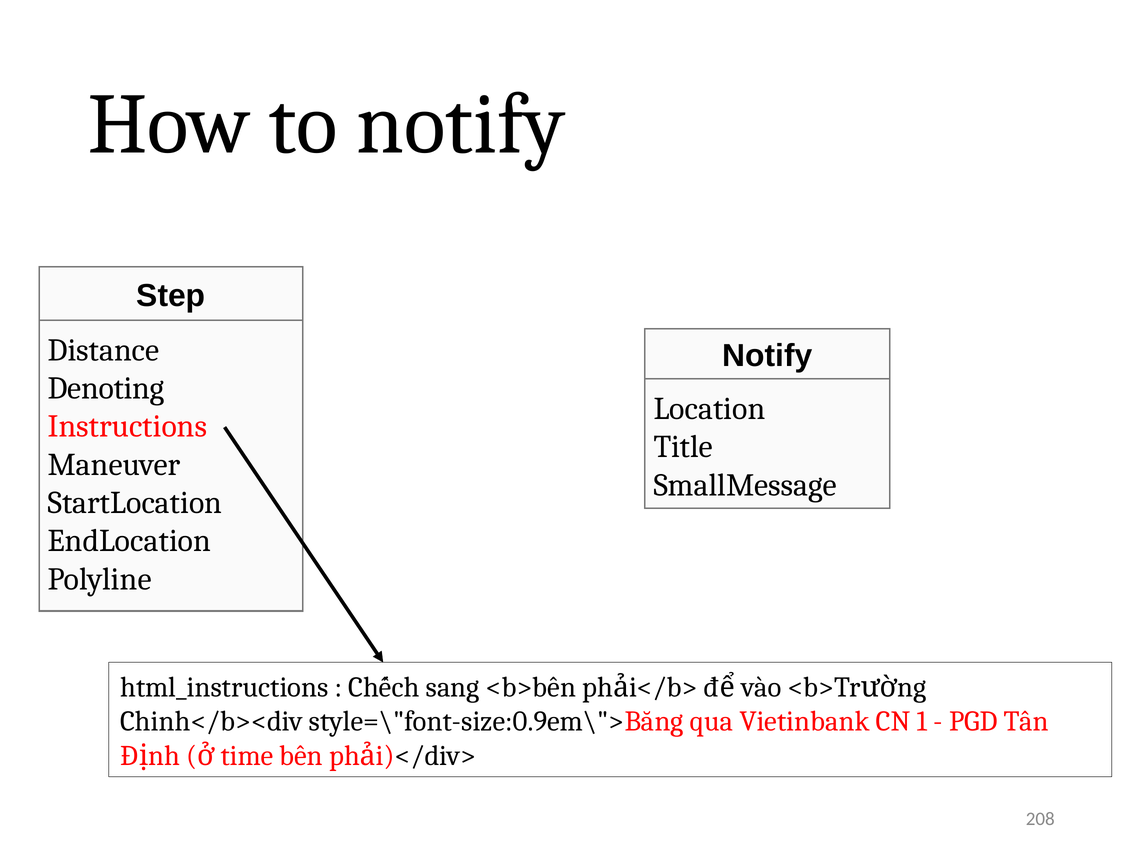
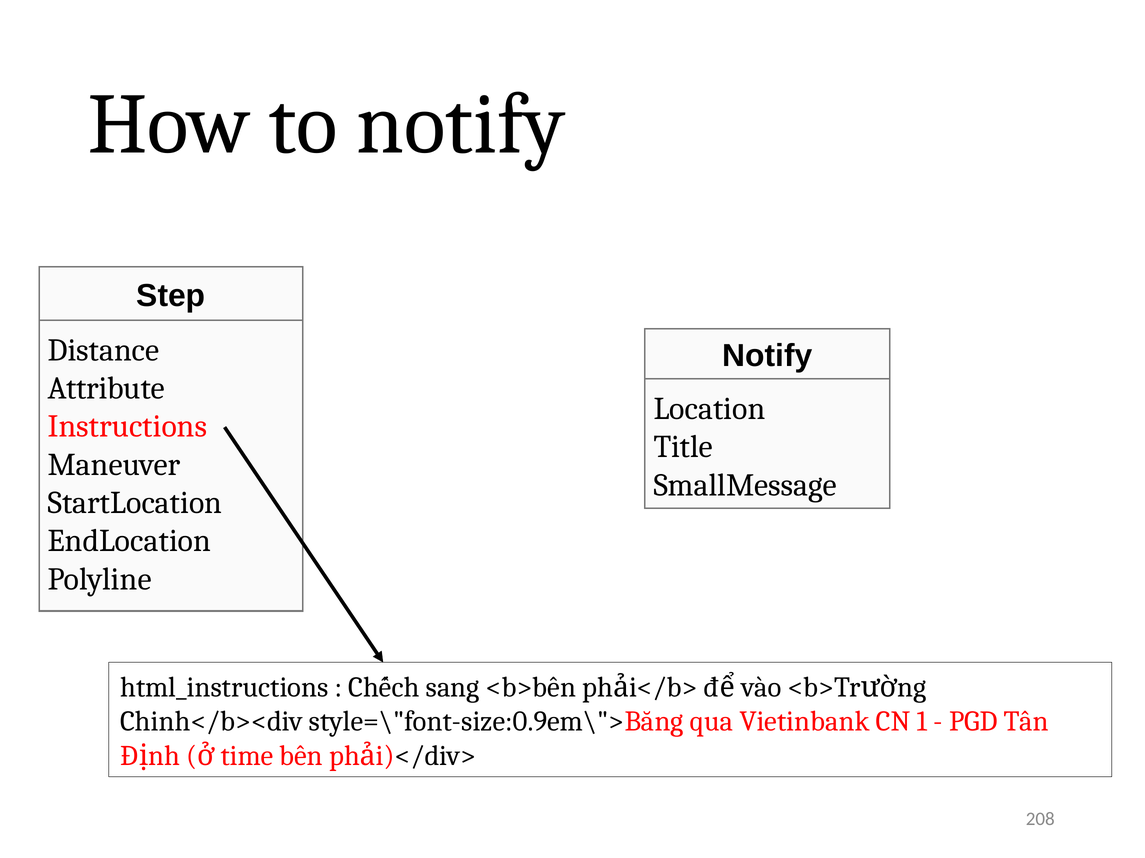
Denoting: Denoting -> Attribute
